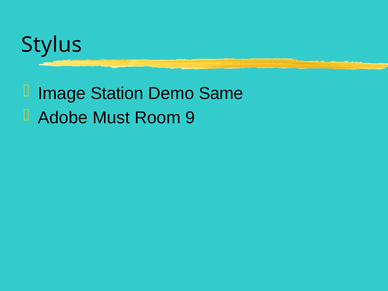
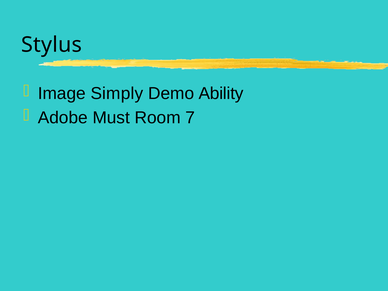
Station: Station -> Simply
Same: Same -> Ability
9: 9 -> 7
